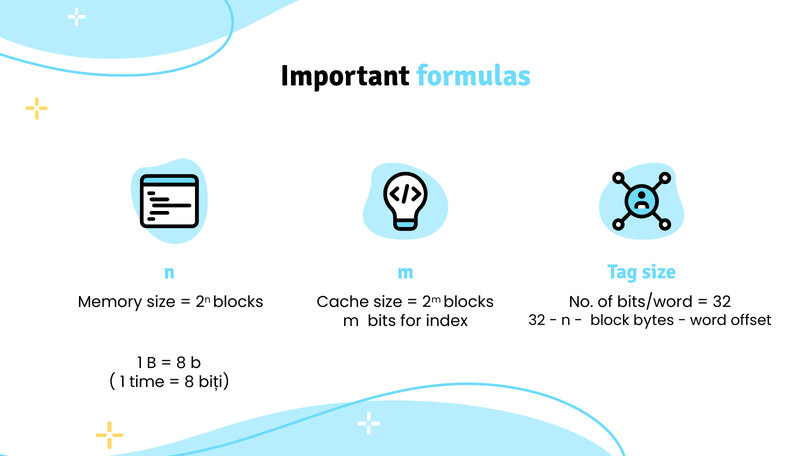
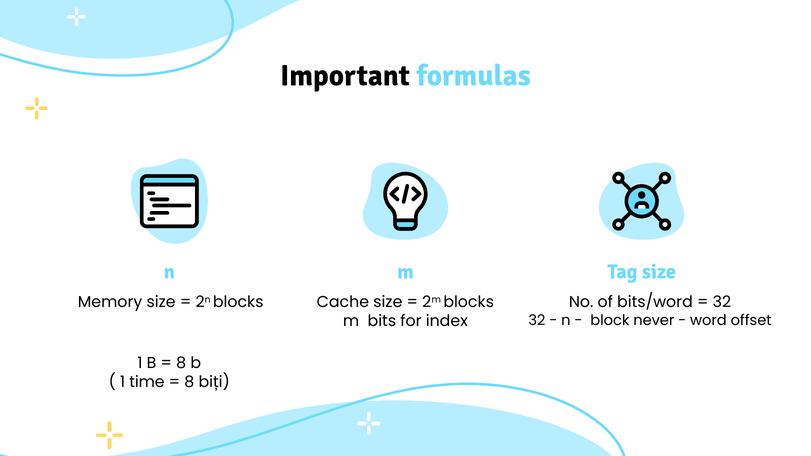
bytes: bytes -> never
